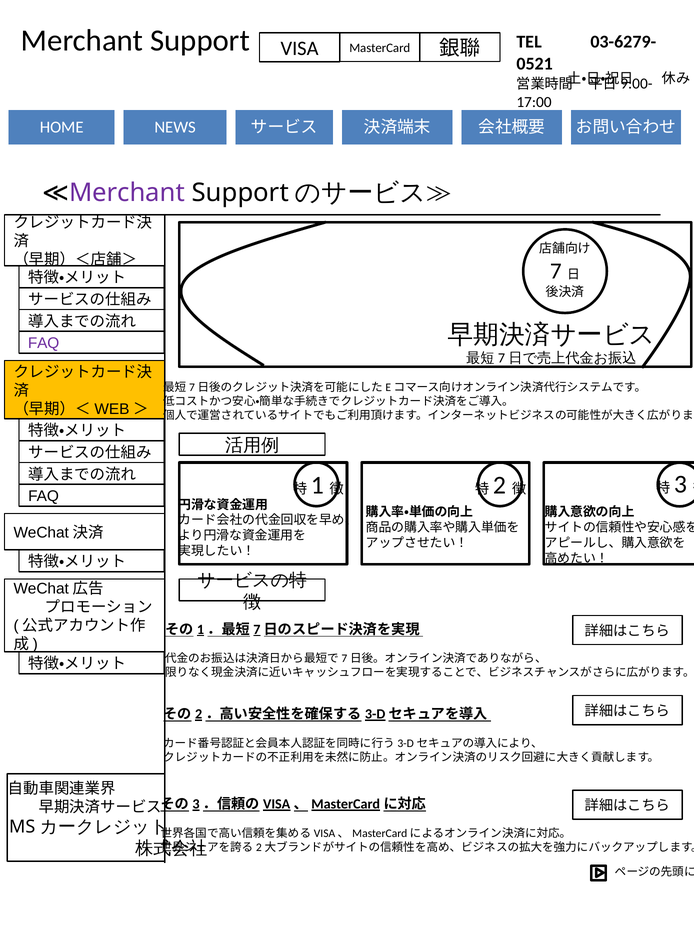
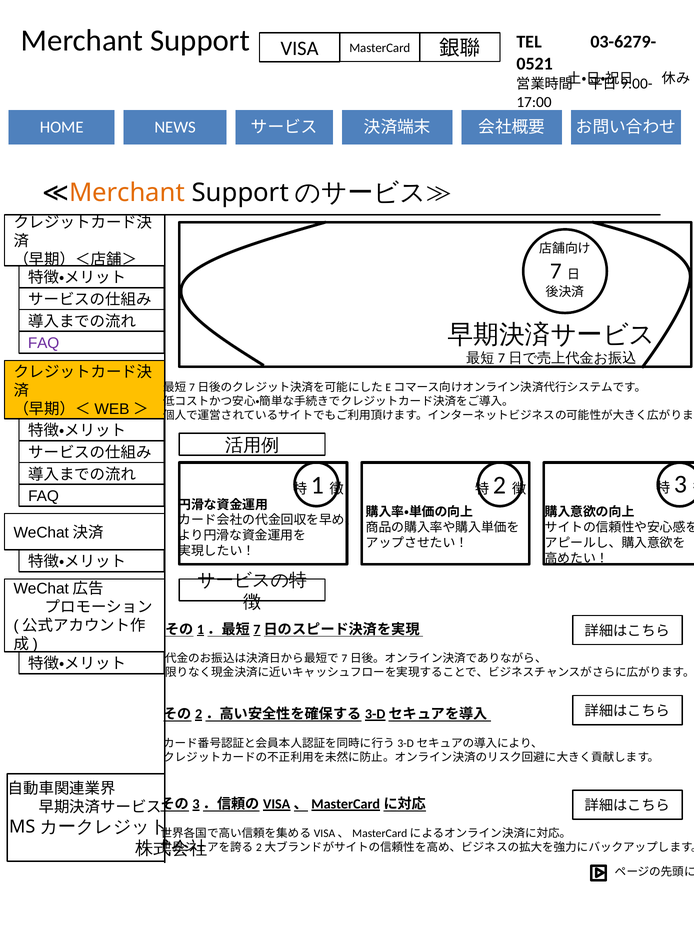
Merchant at (127, 193) colour: purple -> orange
